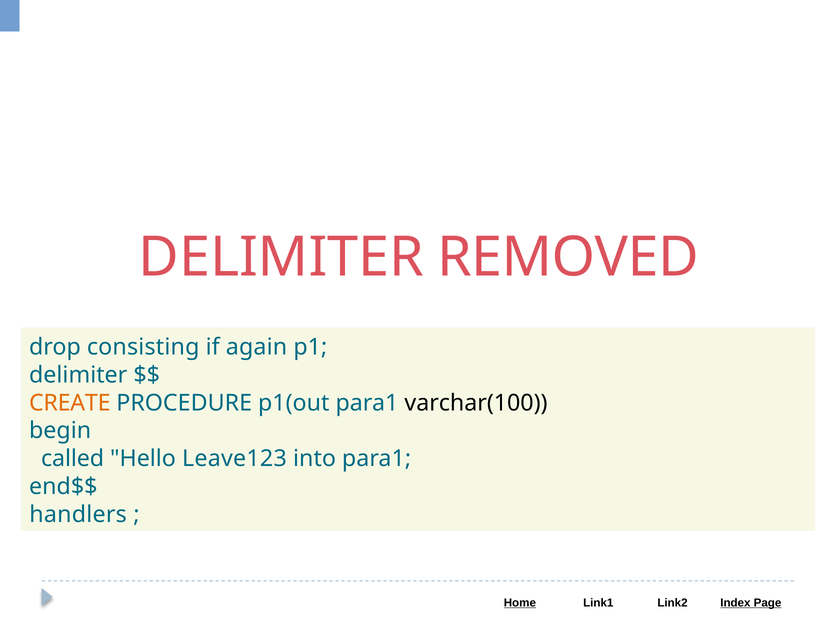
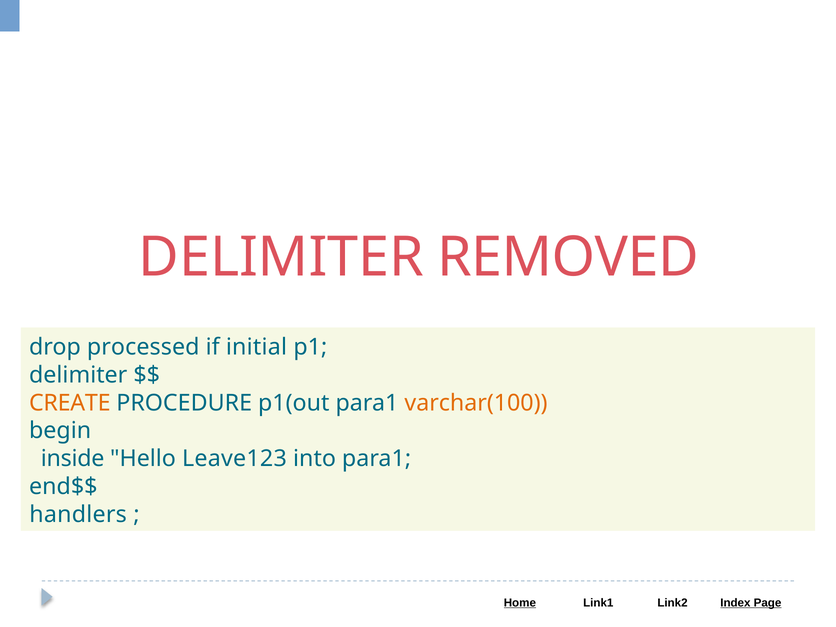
consisting: consisting -> processed
again: again -> initial
varchar(100 colour: black -> orange
called: called -> inside
